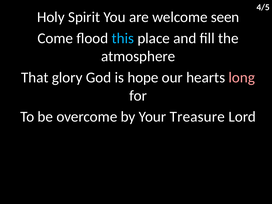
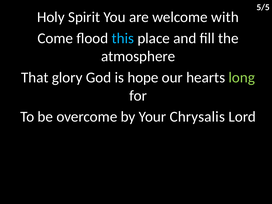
4/5: 4/5 -> 5/5
seen: seen -> with
long colour: pink -> light green
Treasure: Treasure -> Chrysalis
